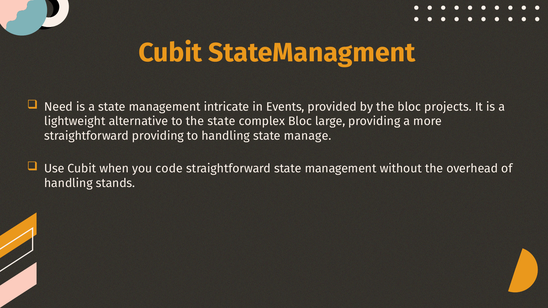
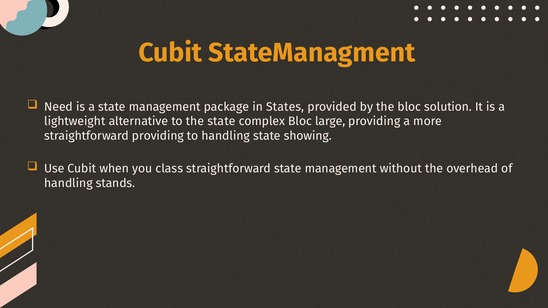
intricate: intricate -> package
Events: Events -> States
projects: projects -> solution
manage: manage -> showing
code: code -> class
